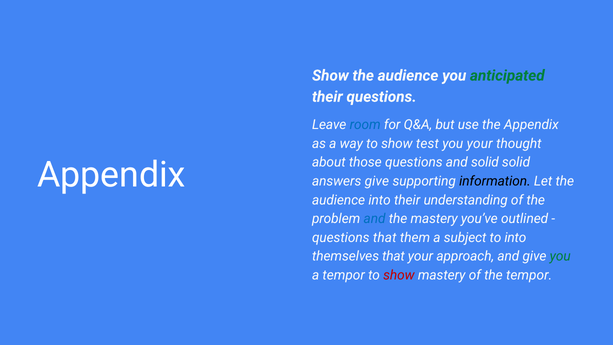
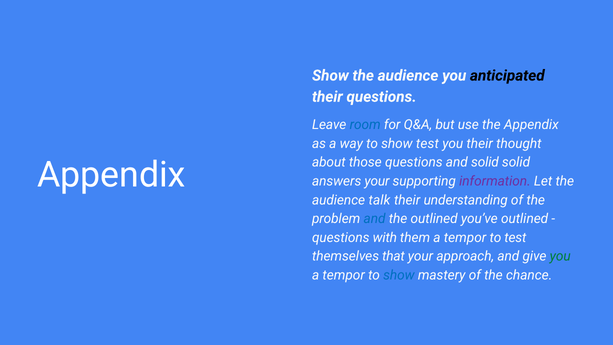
anticipated colour: green -> black
you your: your -> their
answers give: give -> your
information colour: black -> purple
audience into: into -> talk
the mastery: mastery -> outlined
questions that: that -> with
them a subject: subject -> tempor
to into: into -> test
show at (399, 275) colour: red -> blue
the tempor: tempor -> chance
